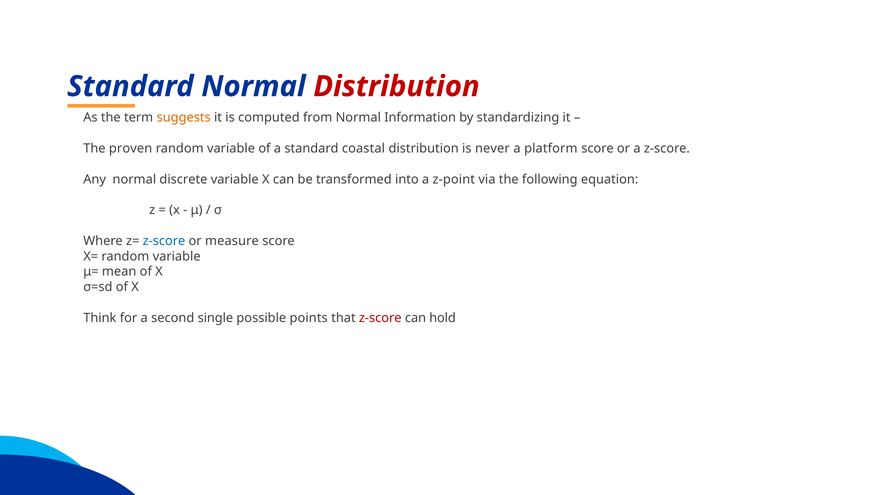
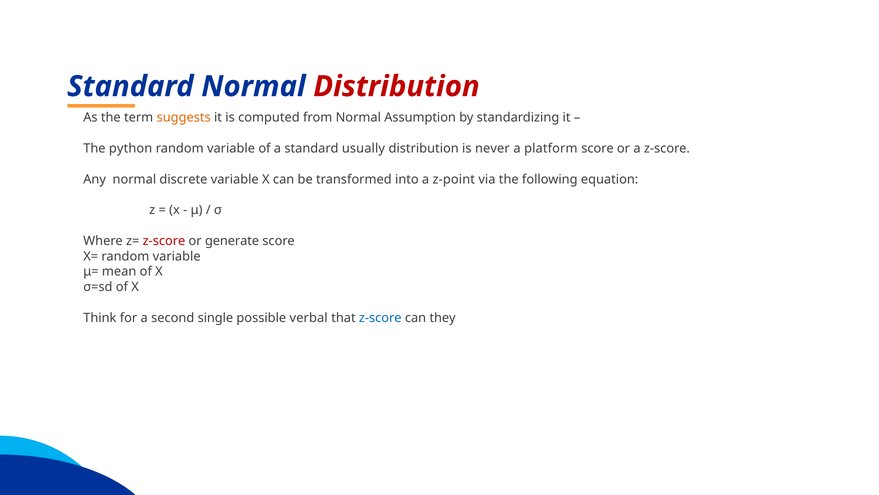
Information: Information -> Assumption
proven: proven -> python
coastal: coastal -> usually
z-score at (164, 241) colour: blue -> red
measure: measure -> generate
points: points -> verbal
z-score at (380, 318) colour: red -> blue
hold: hold -> they
